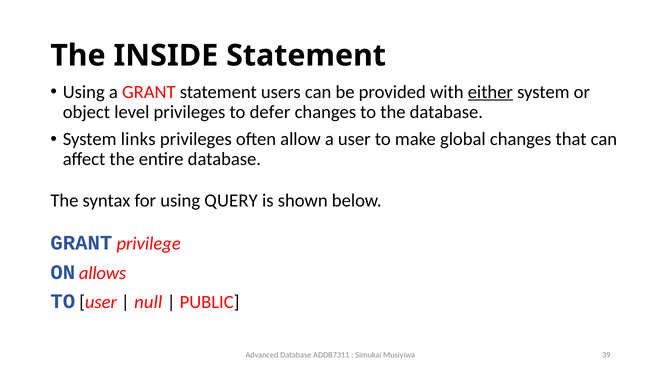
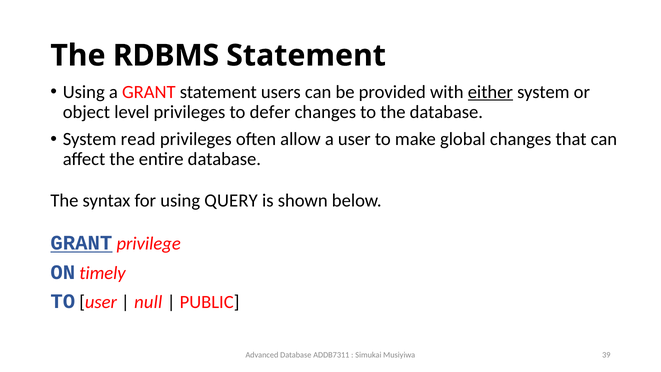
INSIDE: INSIDE -> RDBMS
links: links -> read
GRANT at (81, 243) underline: none -> present
allows: allows -> timely
